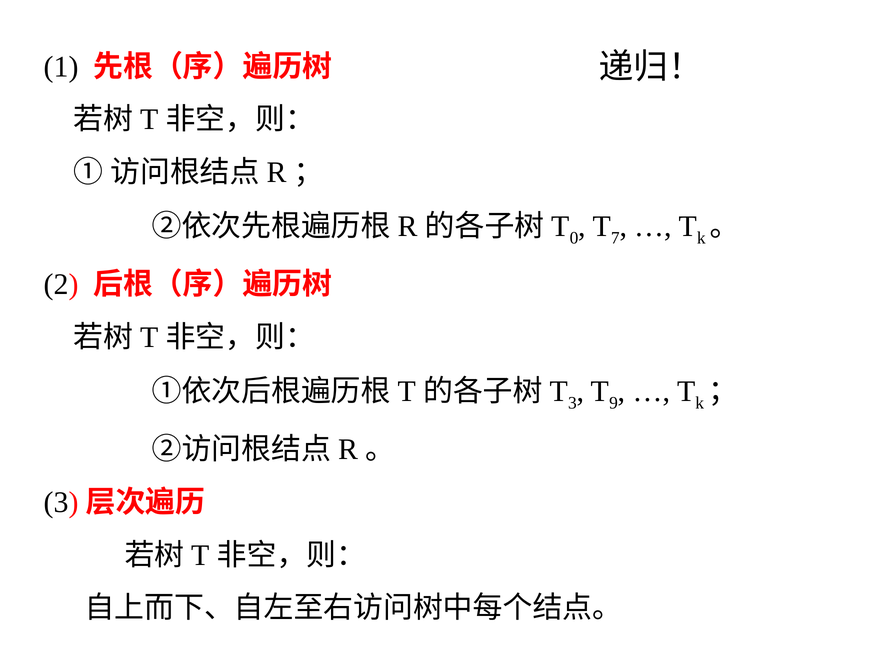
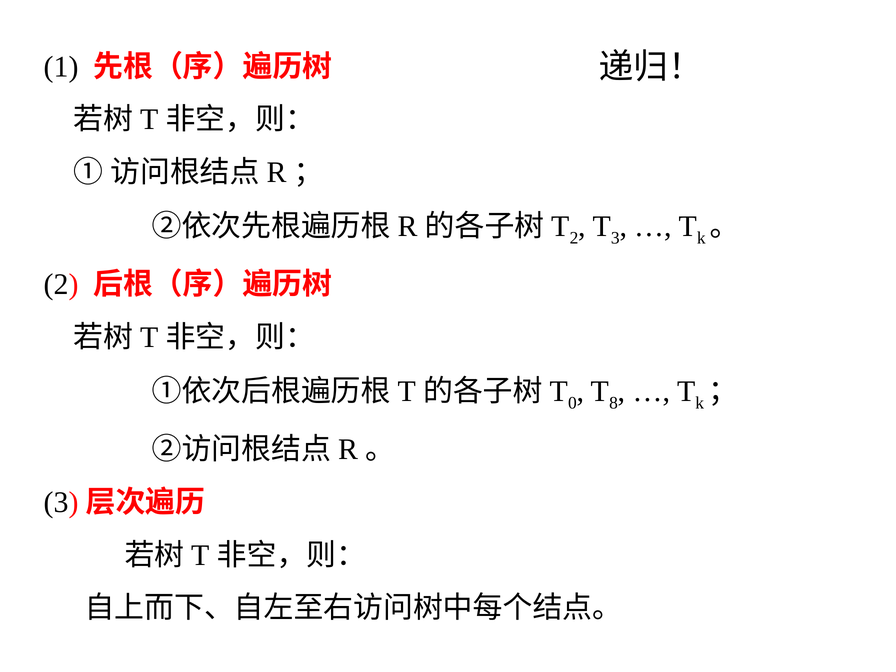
0 at (574, 238): 0 -> 2
7: 7 -> 3
3: 3 -> 0
9: 9 -> 8
